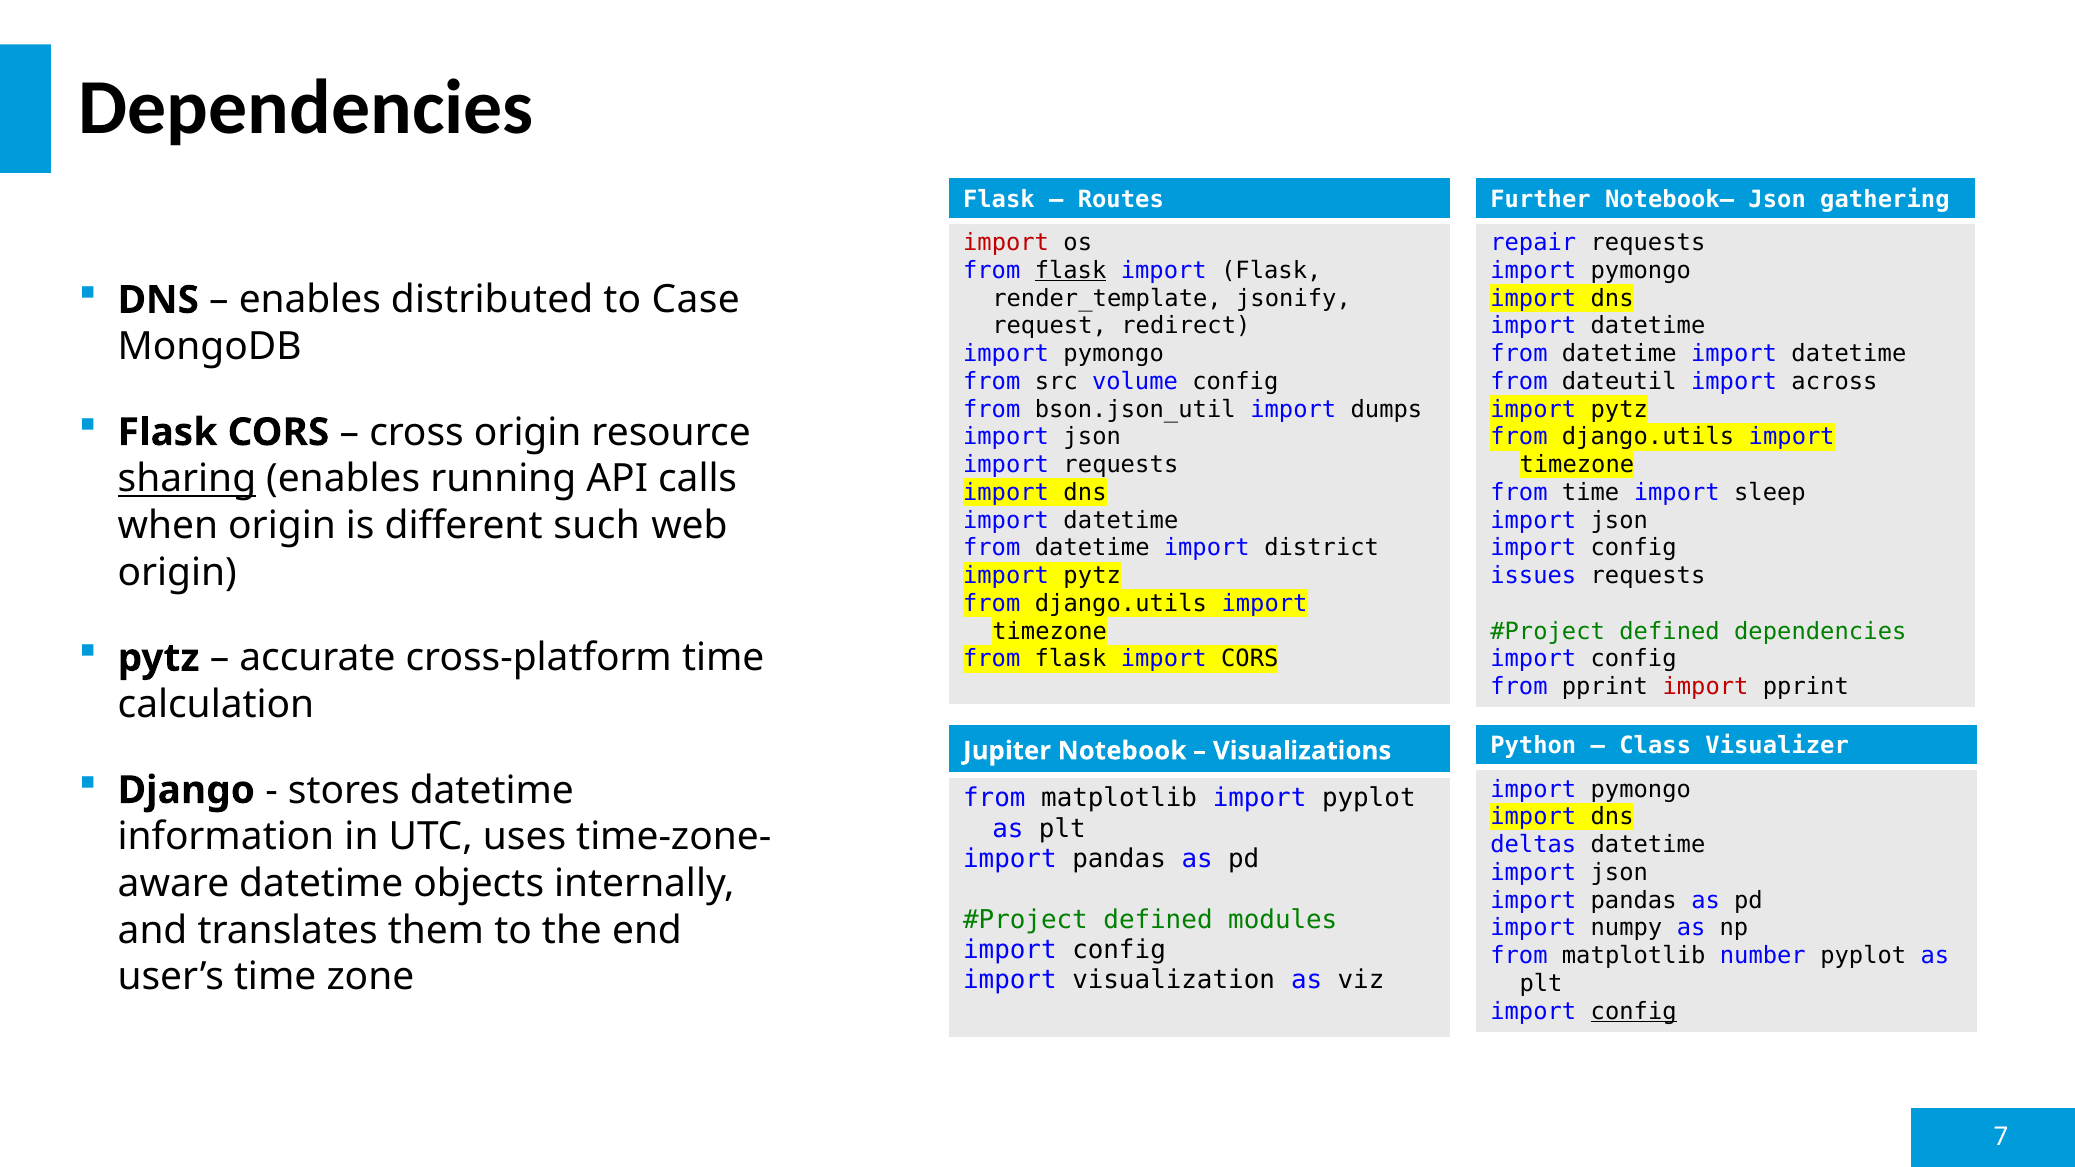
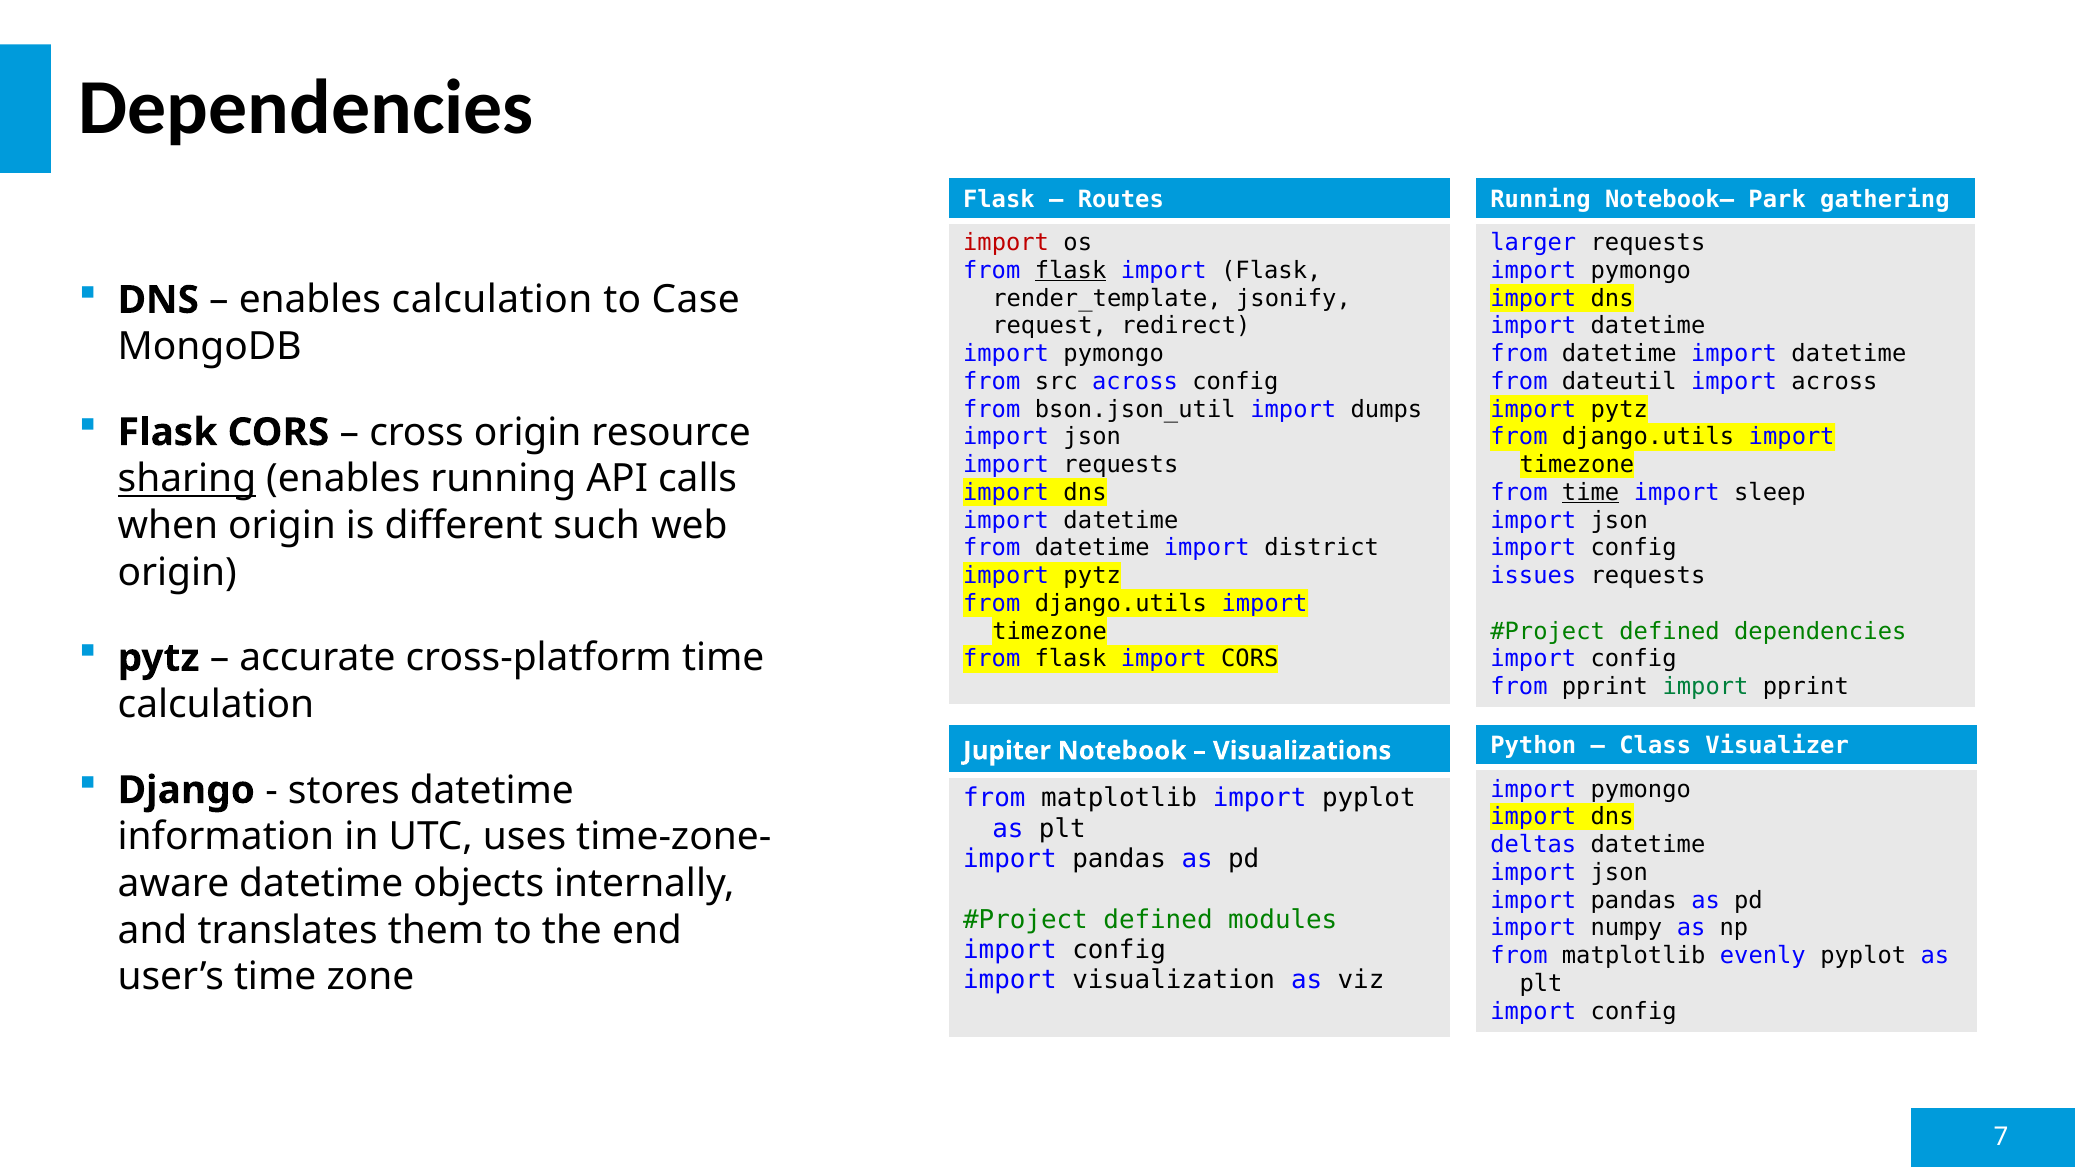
Further at (1541, 199): Further -> Running
Notebook– Json: Json -> Park
repair: repair -> larger
enables distributed: distributed -> calculation
src volume: volume -> across
time at (1591, 493) underline: none -> present
import at (1706, 687) colour: red -> green
number: number -> evenly
config at (1634, 1011) underline: present -> none
